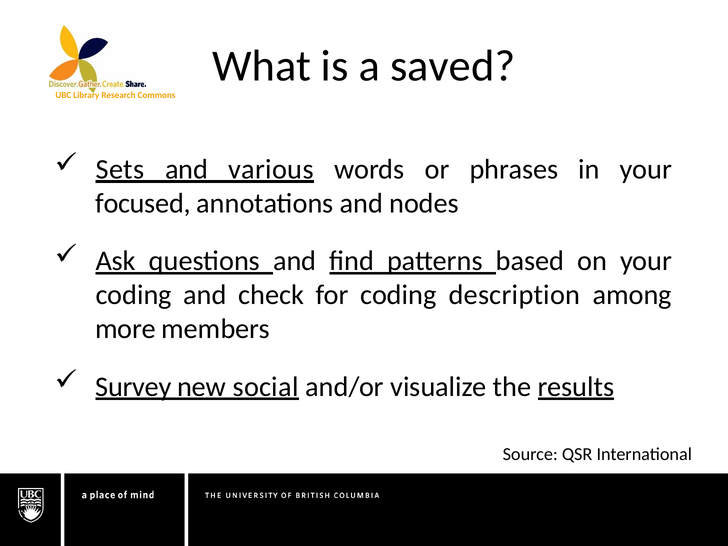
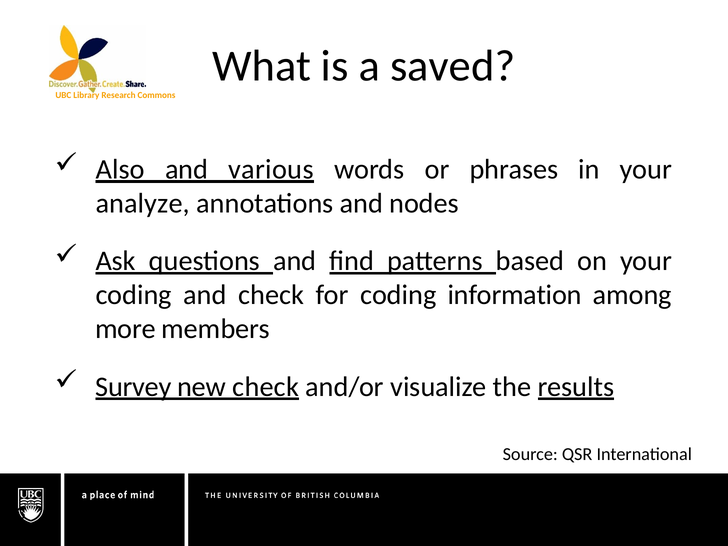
Sets: Sets -> Also
focused: focused -> analyze
description: description -> information
new social: social -> check
